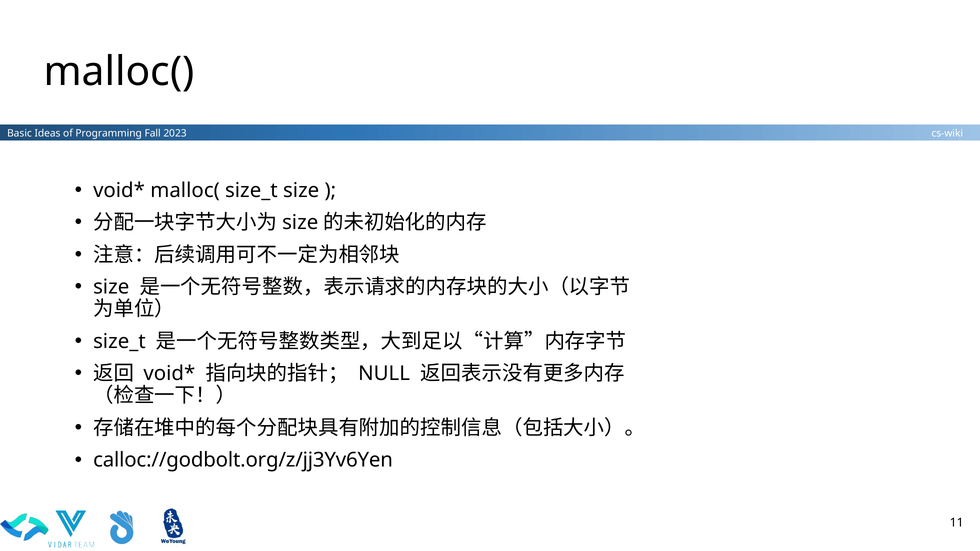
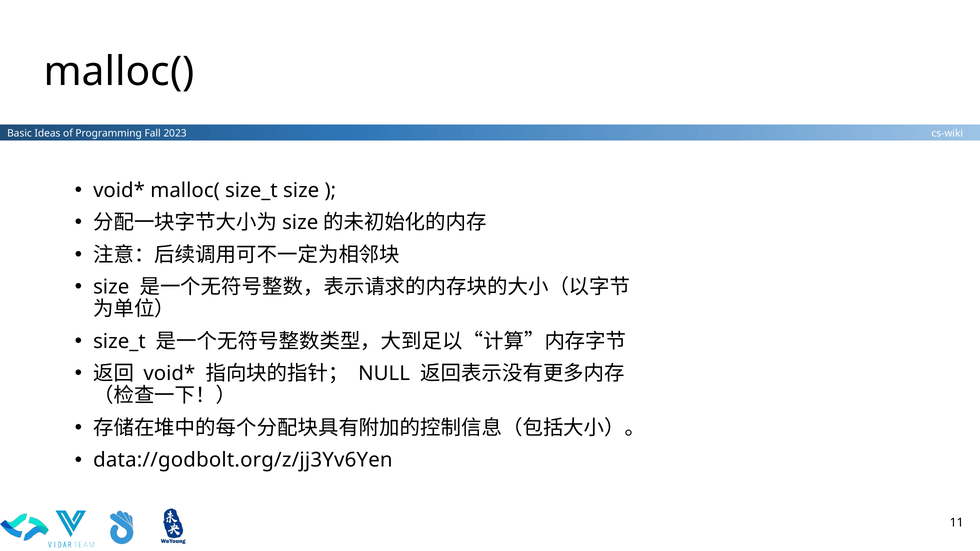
calloc://godbolt.org/z/jj3Yv6Yen: calloc://godbolt.org/z/jj3Yv6Yen -> data://godbolt.org/z/jj3Yv6Yen
